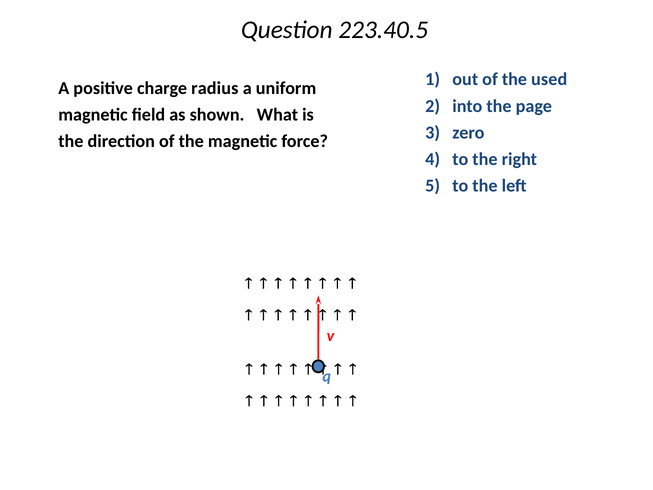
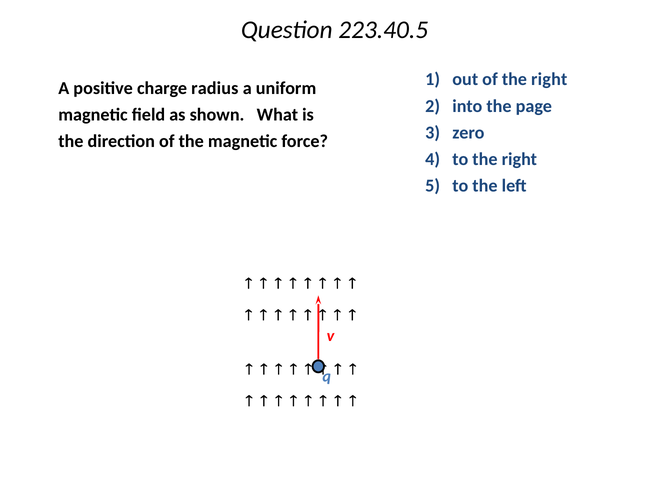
of the used: used -> right
